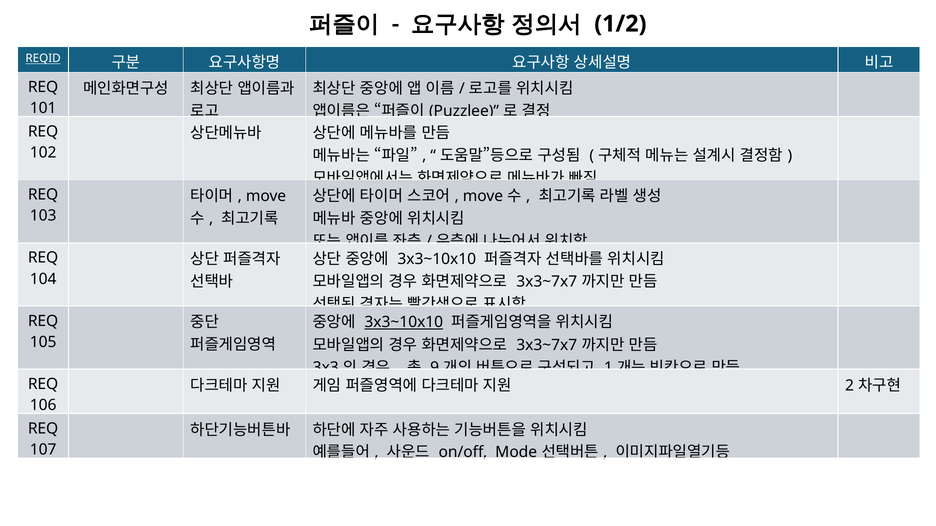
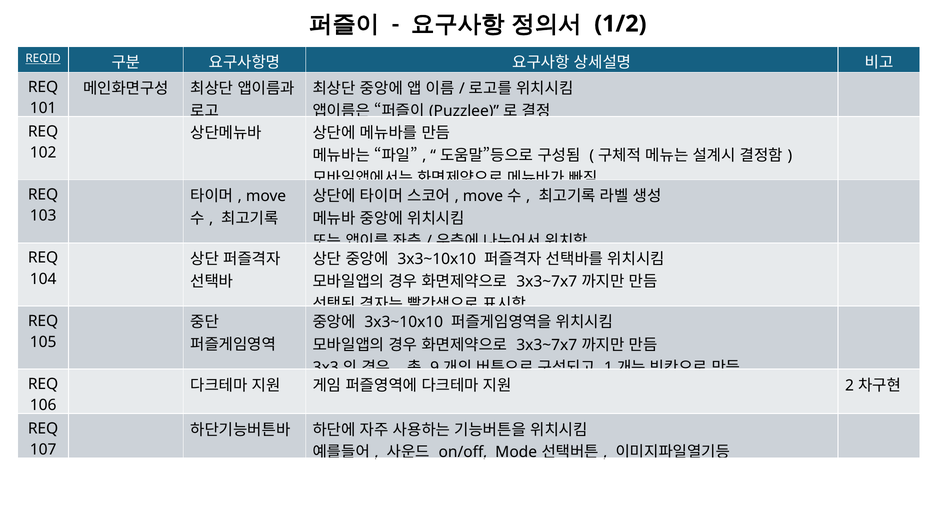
3x3~10x10 at (404, 323) underline: present -> none
